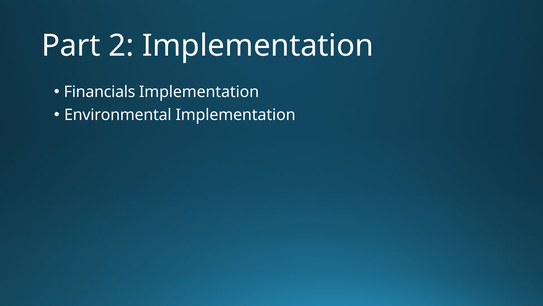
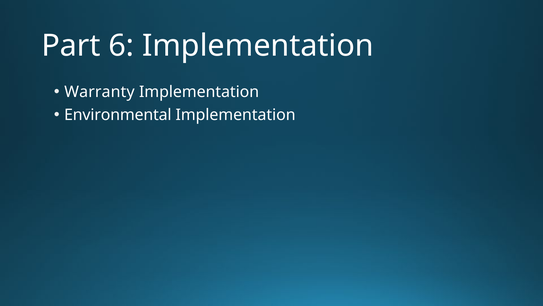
2: 2 -> 6
Financials: Financials -> Warranty
